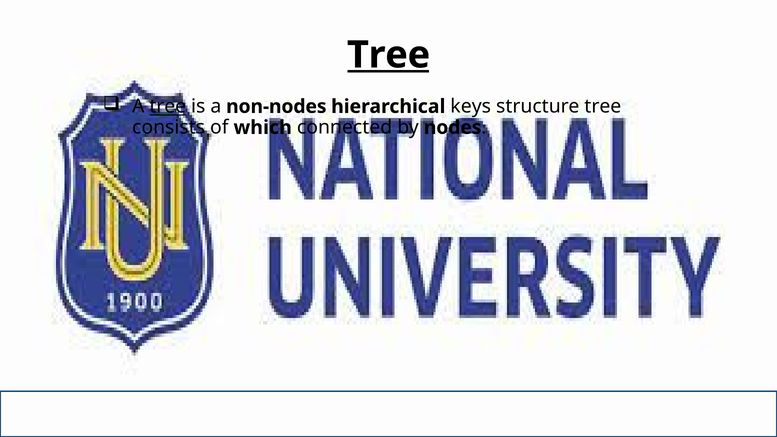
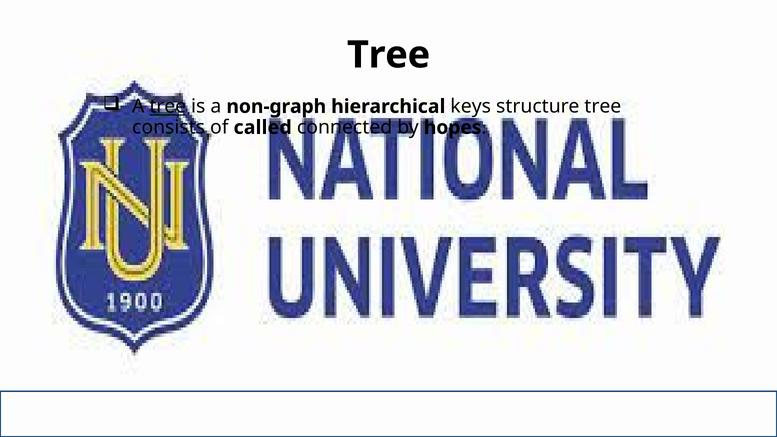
Tree at (389, 55) underline: present -> none
non-nodes: non-nodes -> non-graph
which: which -> called
nodes: nodes -> hopes
